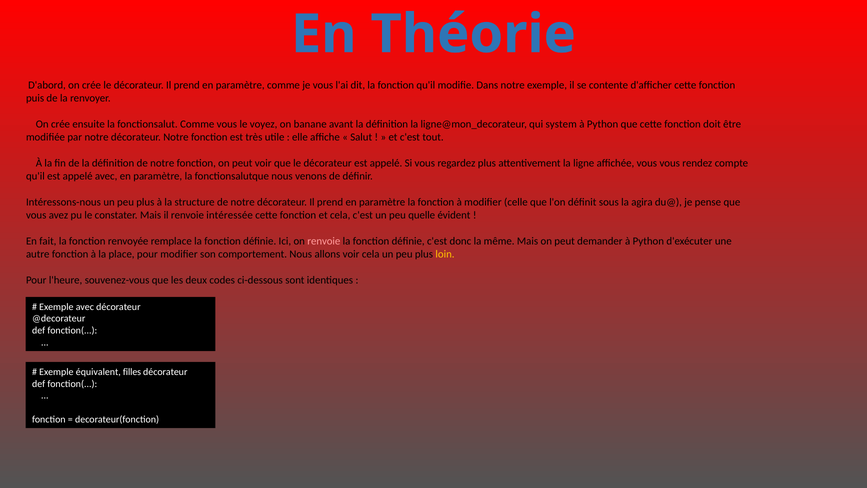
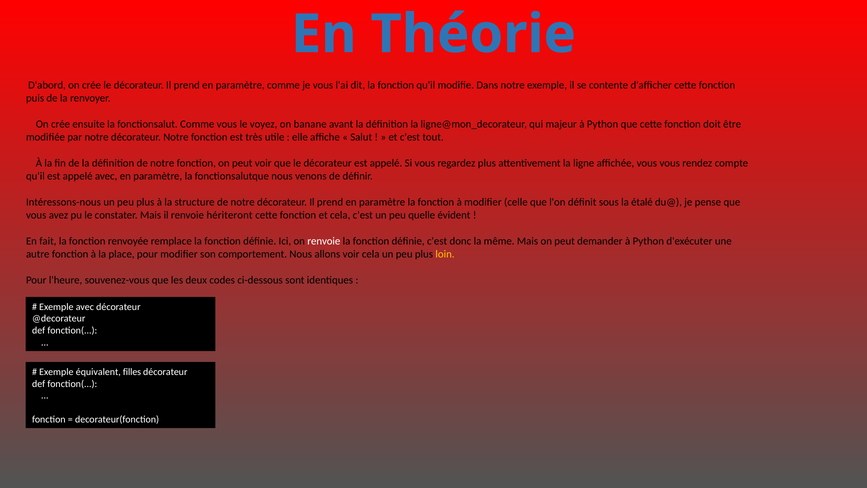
system: system -> majeur
agira: agira -> étalé
intéressée: intéressée -> hériteront
renvoie at (324, 241) colour: pink -> white
